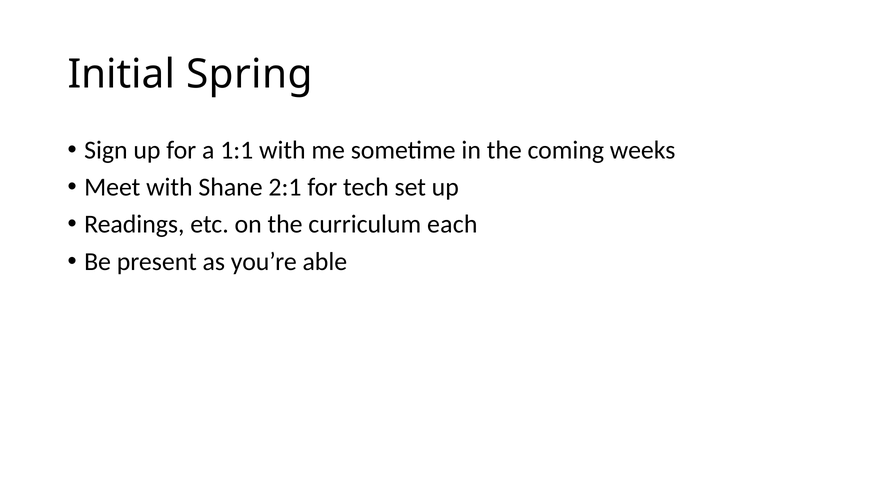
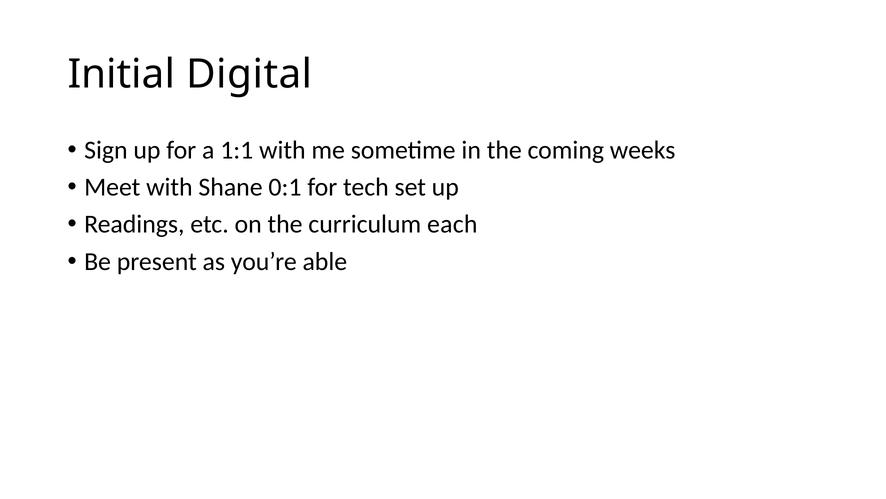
Spring: Spring -> Digital
2:1: 2:1 -> 0:1
